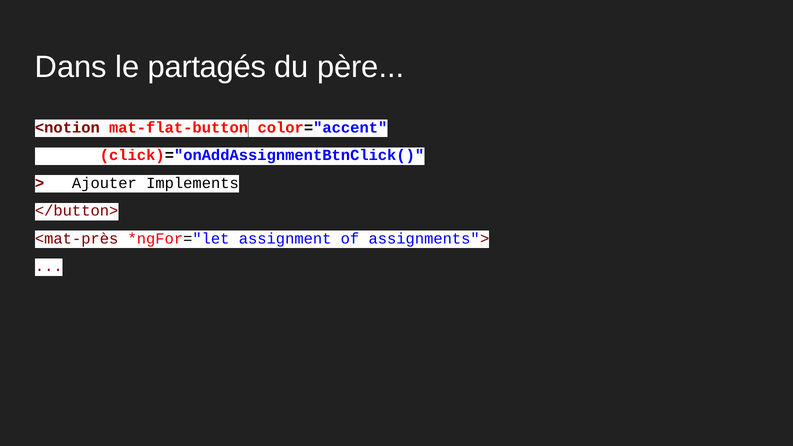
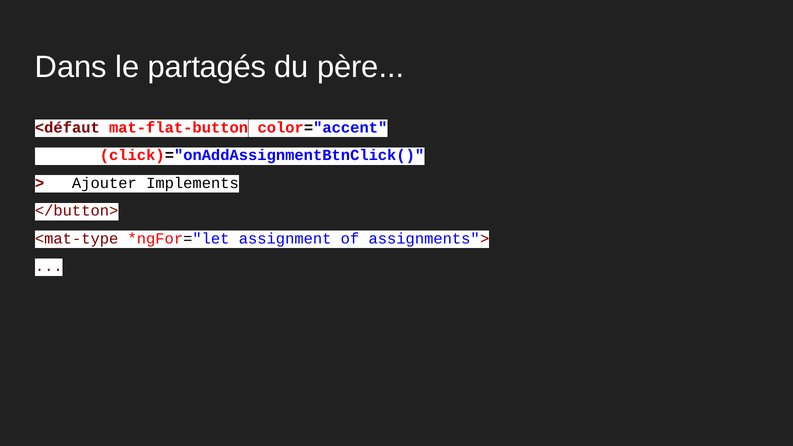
<notion: <notion -> <défaut
<mat-près: <mat-près -> <mat-type
